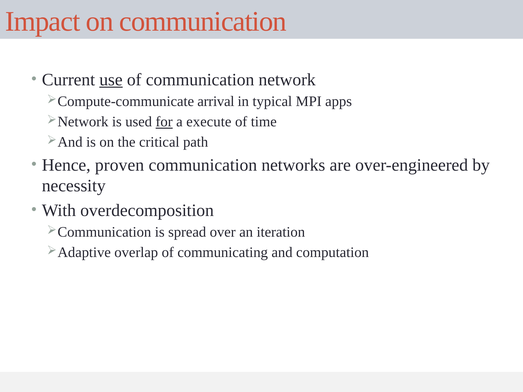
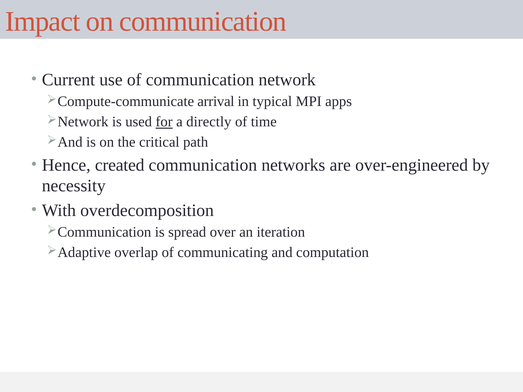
use underline: present -> none
execute: execute -> directly
proven: proven -> created
